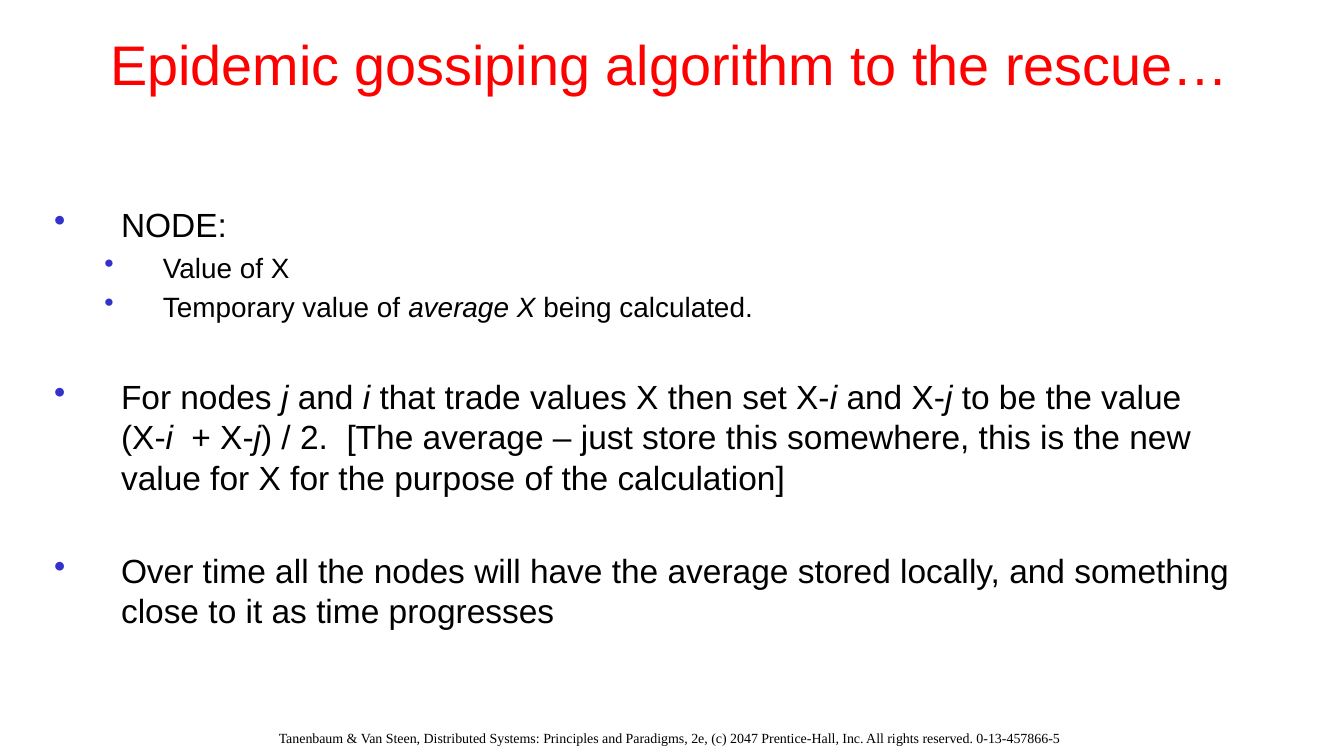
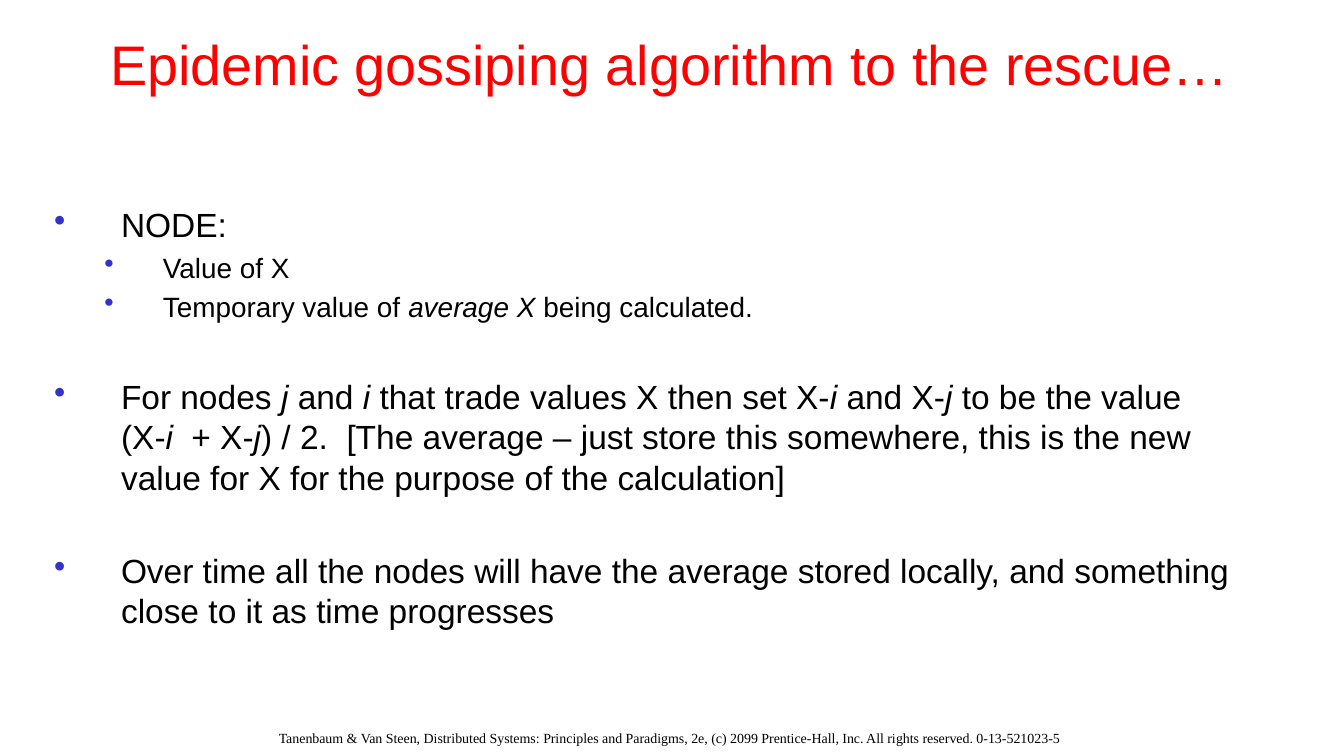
2047: 2047 -> 2099
0-13-457866-5: 0-13-457866-5 -> 0-13-521023-5
